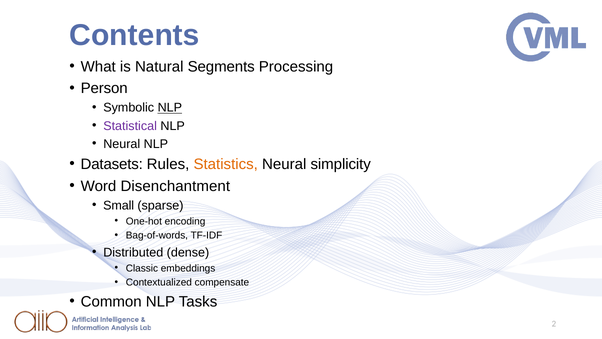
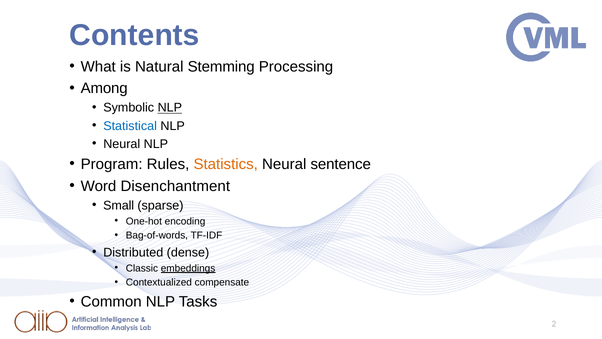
Segments: Segments -> Stemming
Person: Person -> Among
Statistical colour: purple -> blue
Datasets: Datasets -> Program
simplicity: simplicity -> sentence
embeddings underline: none -> present
